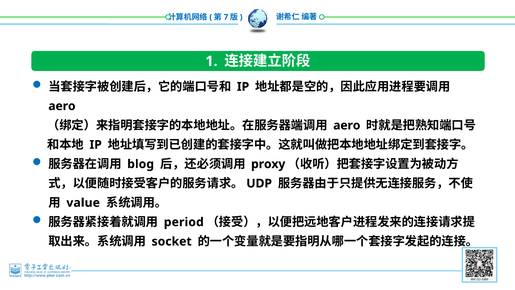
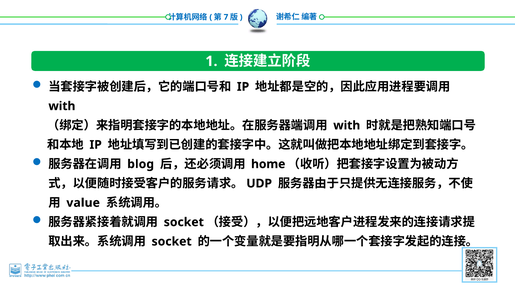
aero at (62, 106): aero -> with
aero at (347, 125): aero -> with
proxy: proxy -> home
period at (184, 222): period -> socket
